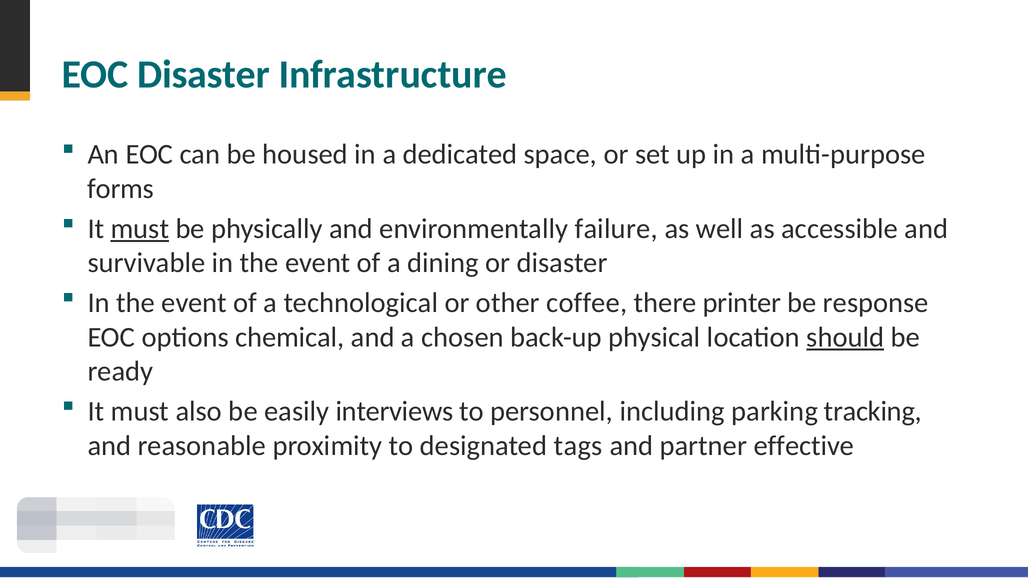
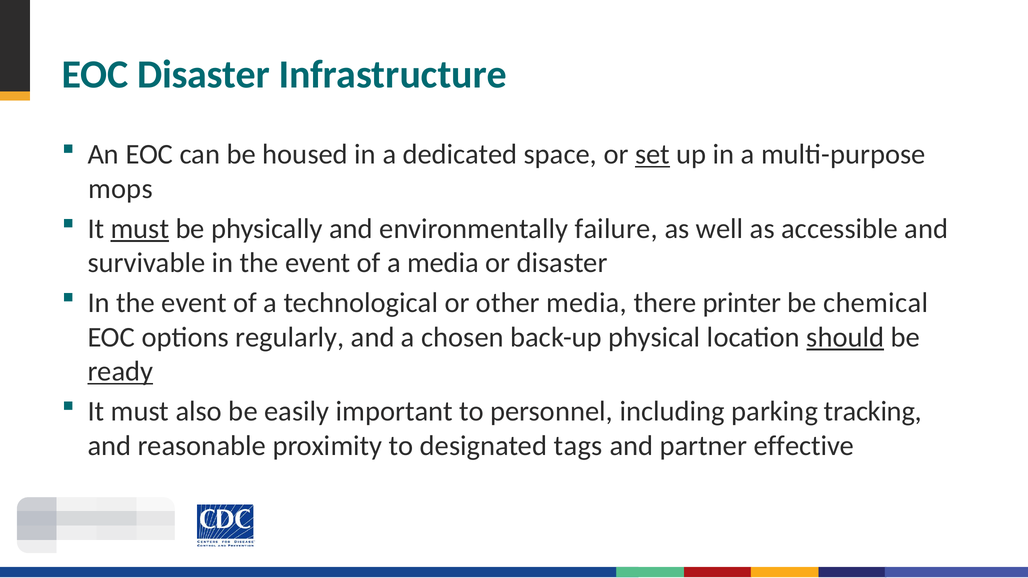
set underline: none -> present
forms: forms -> mops
a dining: dining -> media
other coffee: coffee -> media
response: response -> chemical
chemical: chemical -> regularly
ready underline: none -> present
interviews: interviews -> important
